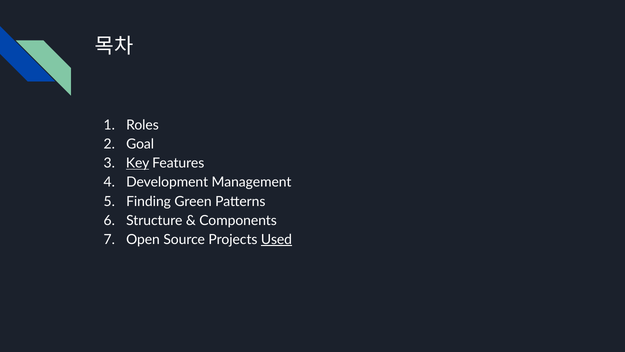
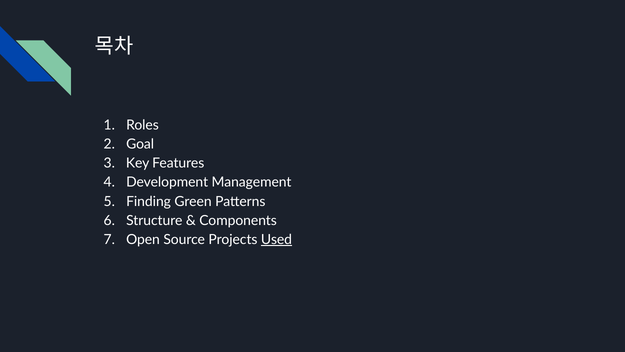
Key underline: present -> none
